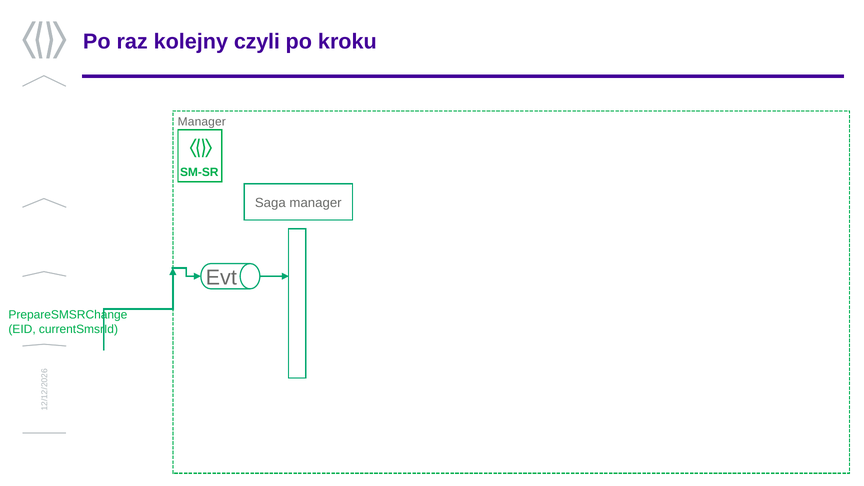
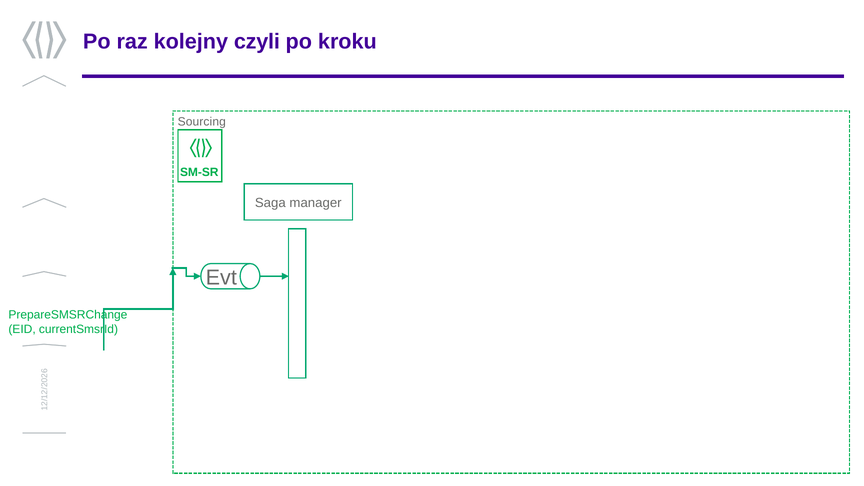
Manager at (202, 122): Manager -> Sourcing
